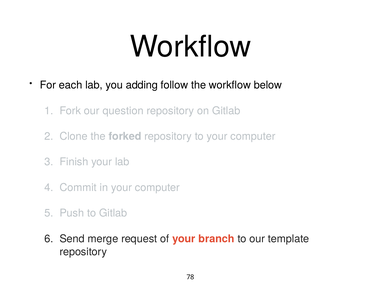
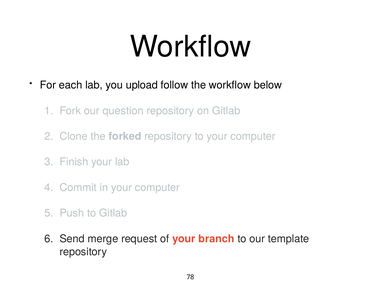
adding: adding -> upload
